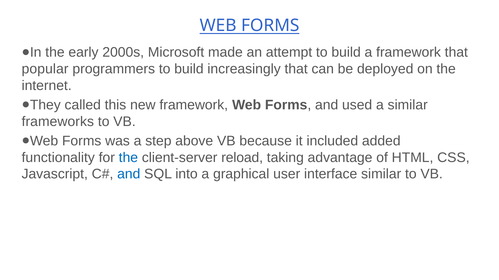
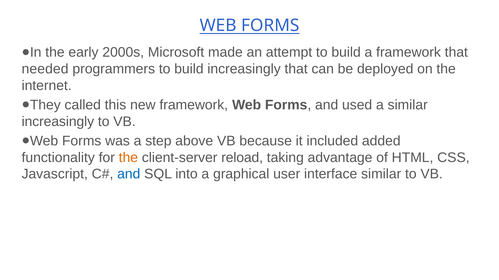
popular: popular -> needed
frameworks at (58, 122): frameworks -> increasingly
the at (128, 158) colour: blue -> orange
